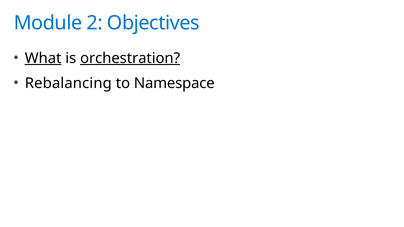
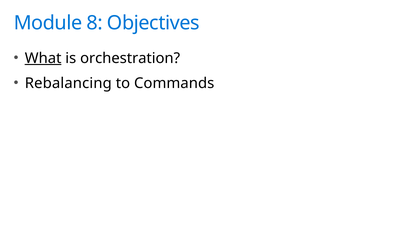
2: 2 -> 8
orchestration underline: present -> none
Namespace: Namespace -> Commands
